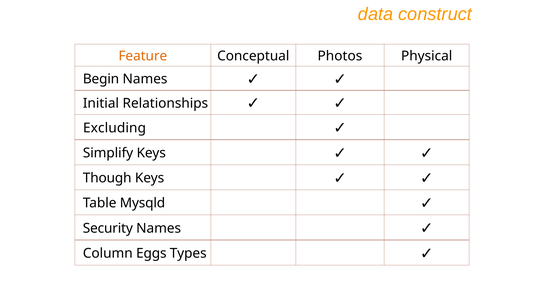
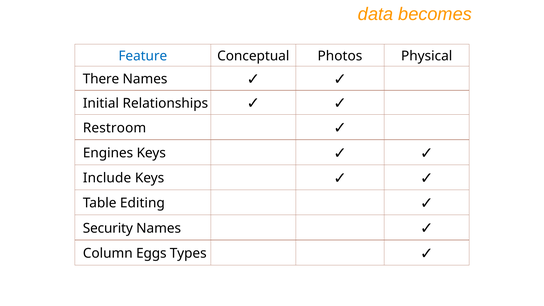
construct: construct -> becomes
Feature colour: orange -> blue
Begin: Begin -> There
Excluding: Excluding -> Restroom
Simplify: Simplify -> Engines
Though: Though -> Include
Mysqld: Mysqld -> Editing
